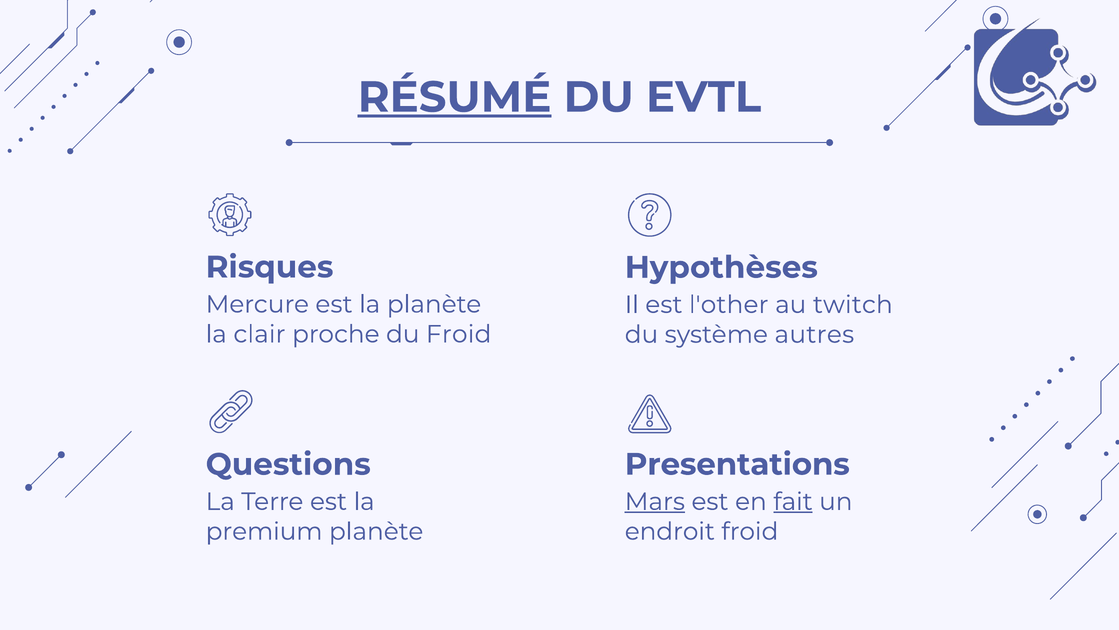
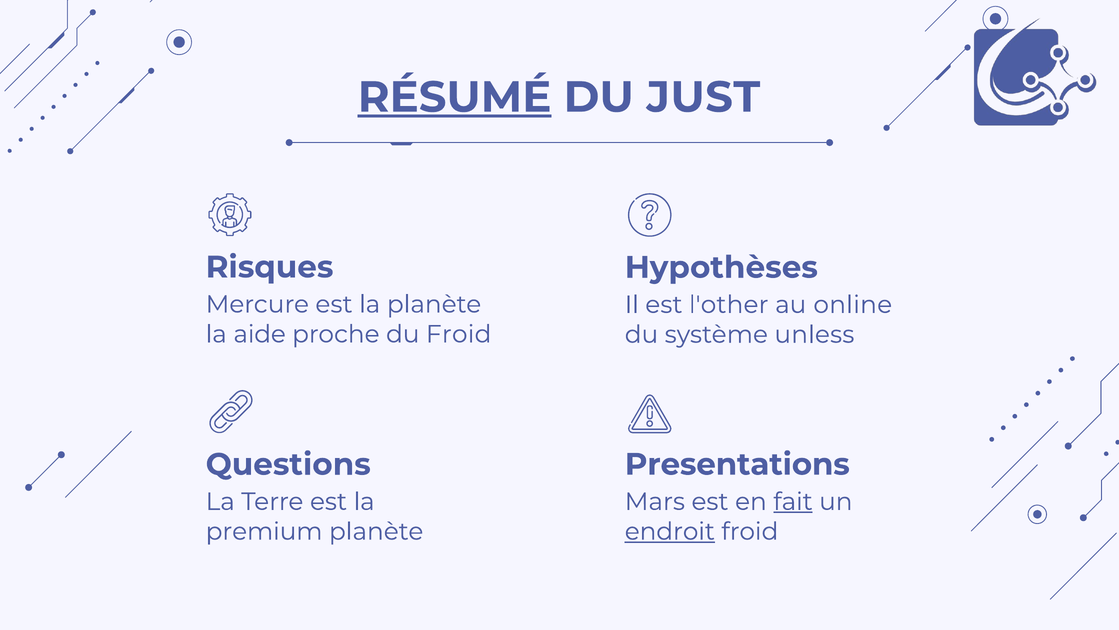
EVTL: EVTL -> JUST
twitch: twitch -> online
clair: clair -> aide
autres: autres -> unless
Mars underline: present -> none
endroit underline: none -> present
